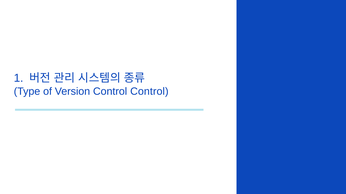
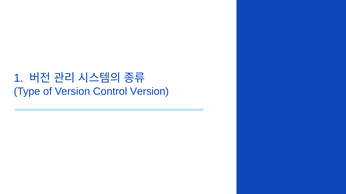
Control Control: Control -> Version
